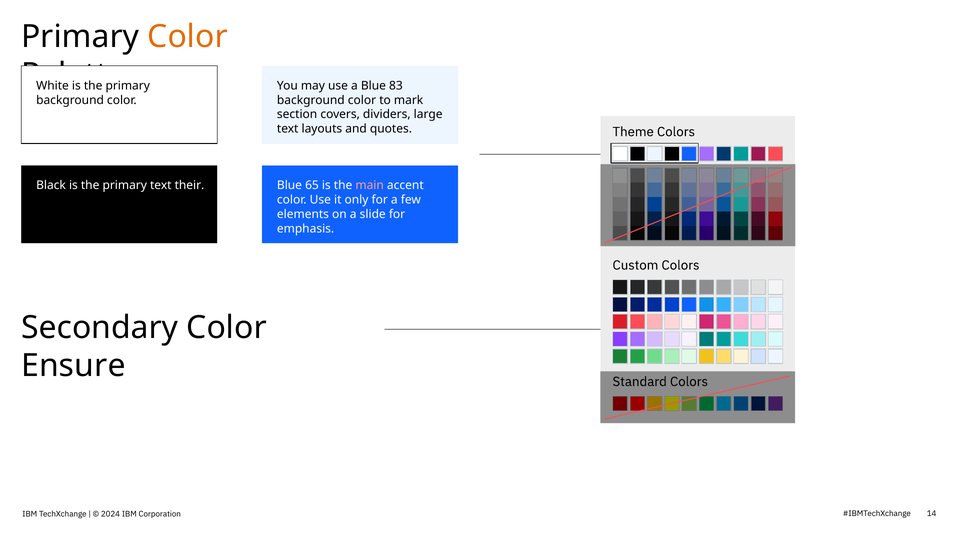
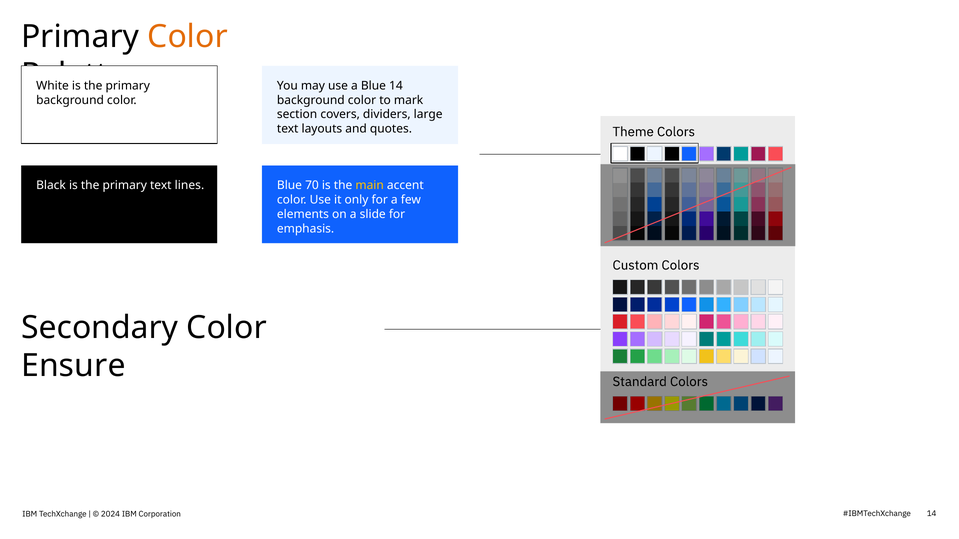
Blue 83: 83 -> 14
their: their -> lines
65: 65 -> 70
main colour: pink -> yellow
